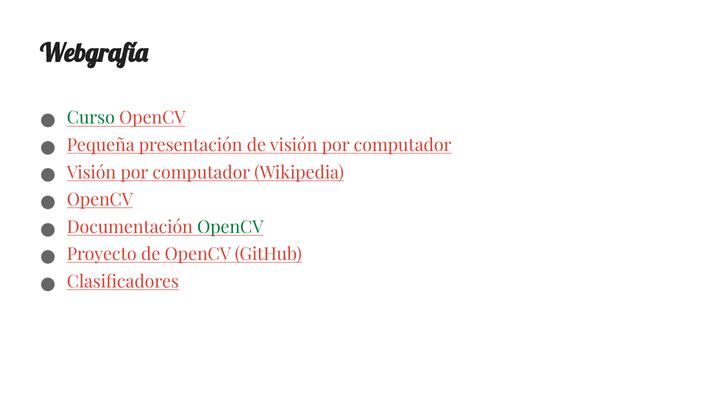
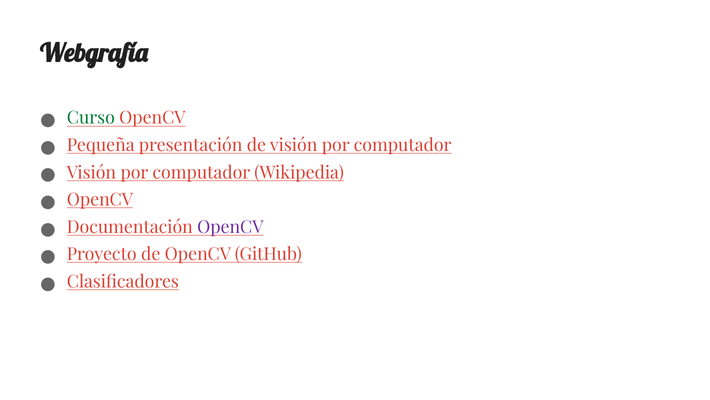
OpenCV at (230, 227) colour: green -> purple
